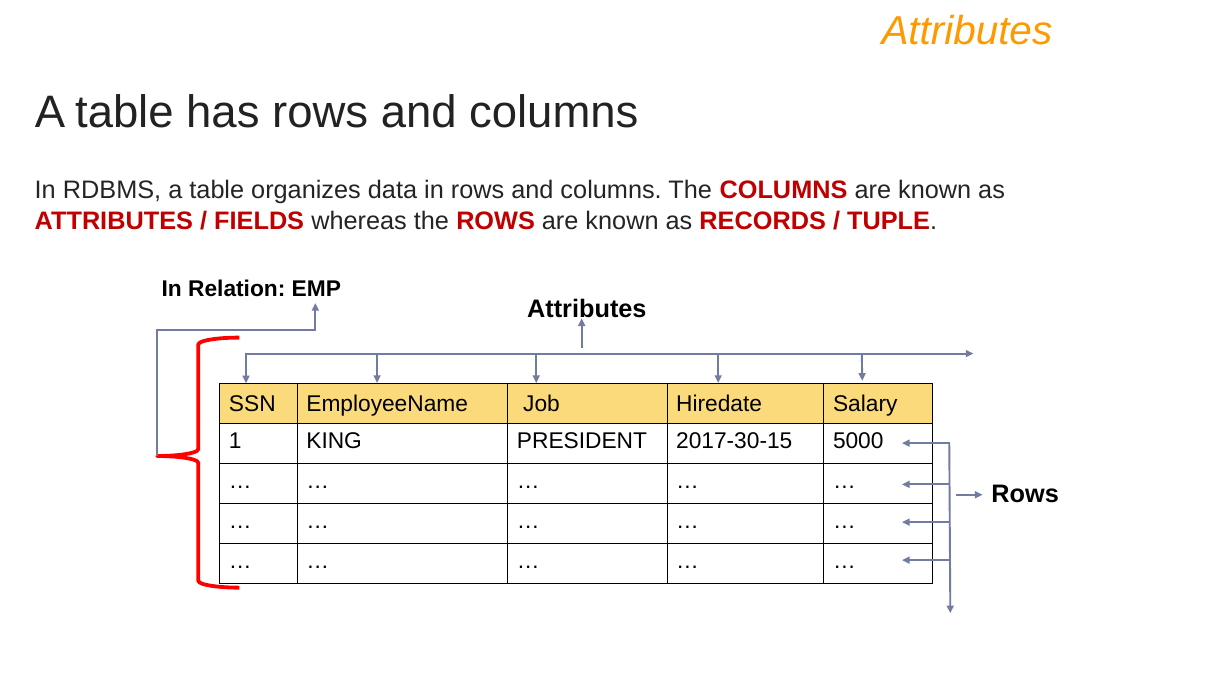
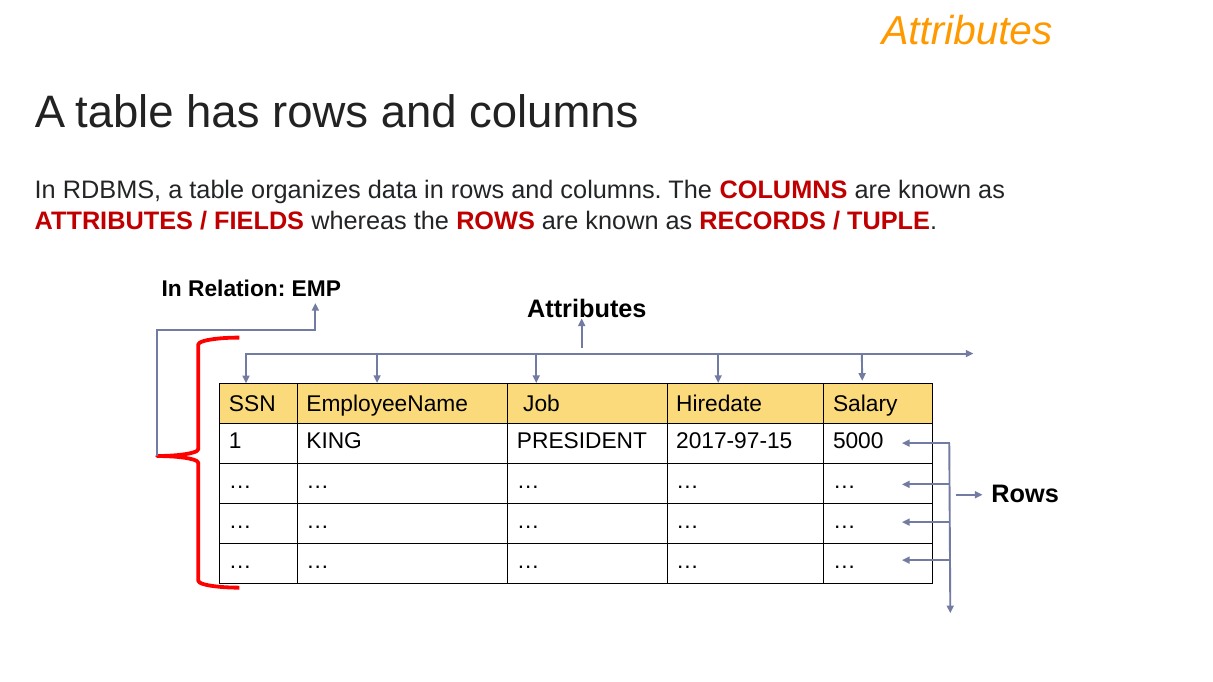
2017-30-15: 2017-30-15 -> 2017-97-15
